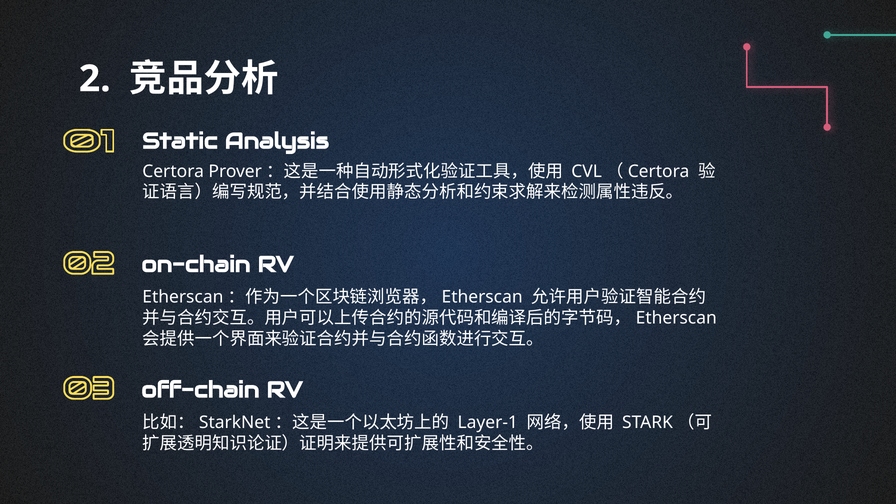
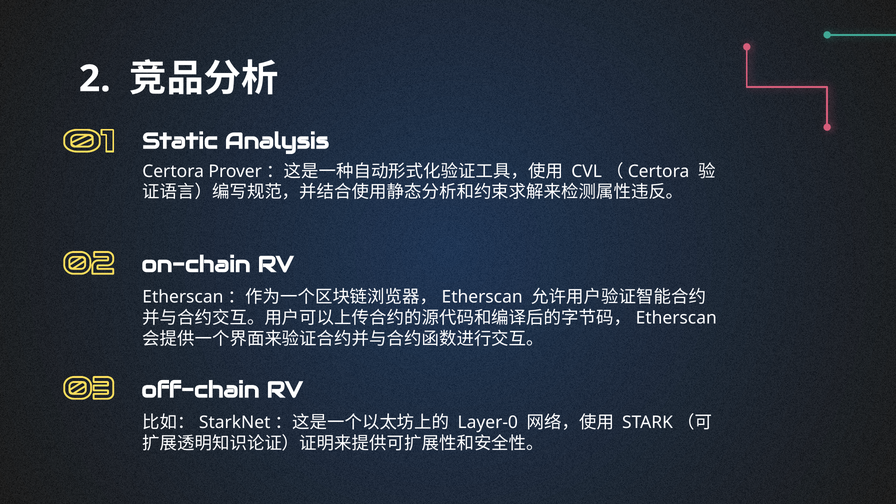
Layer-1: Layer-1 -> Layer-0
